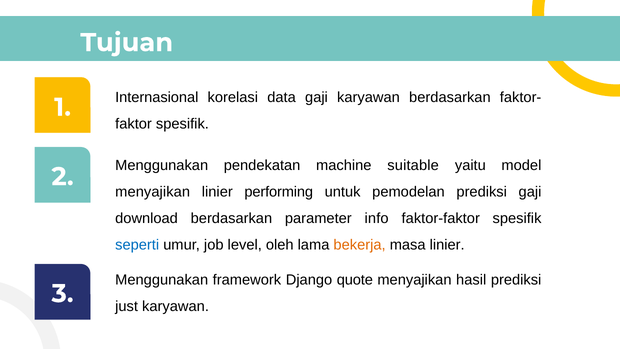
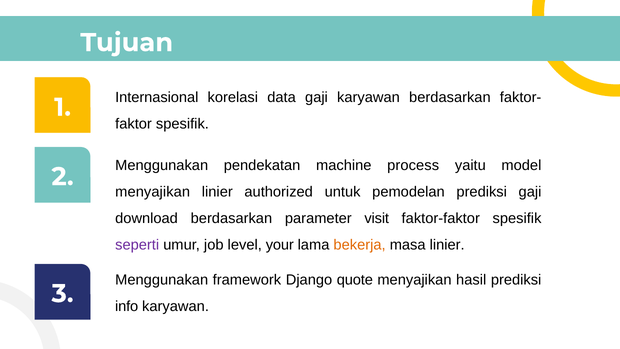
suitable: suitable -> process
performing: performing -> authorized
info: info -> visit
seperti colour: blue -> purple
oleh: oleh -> your
just: just -> info
